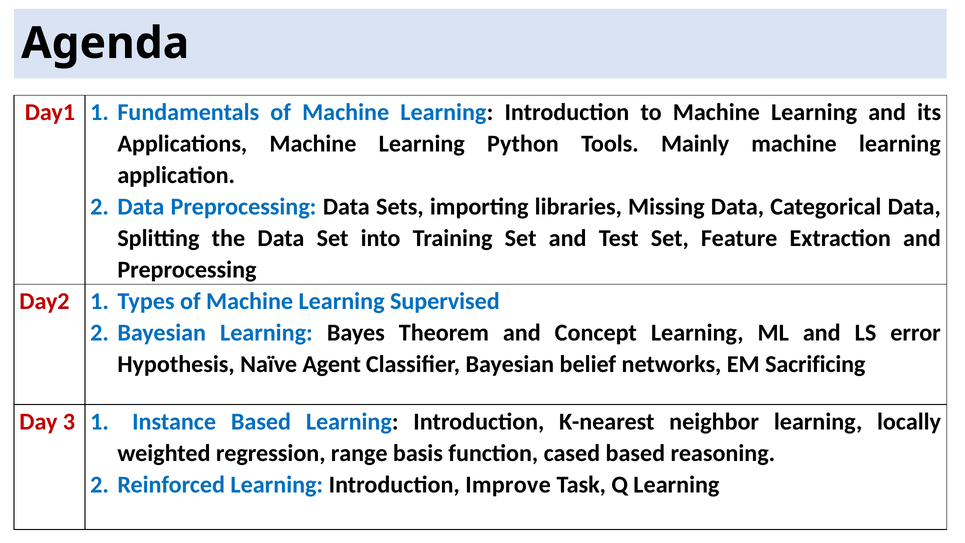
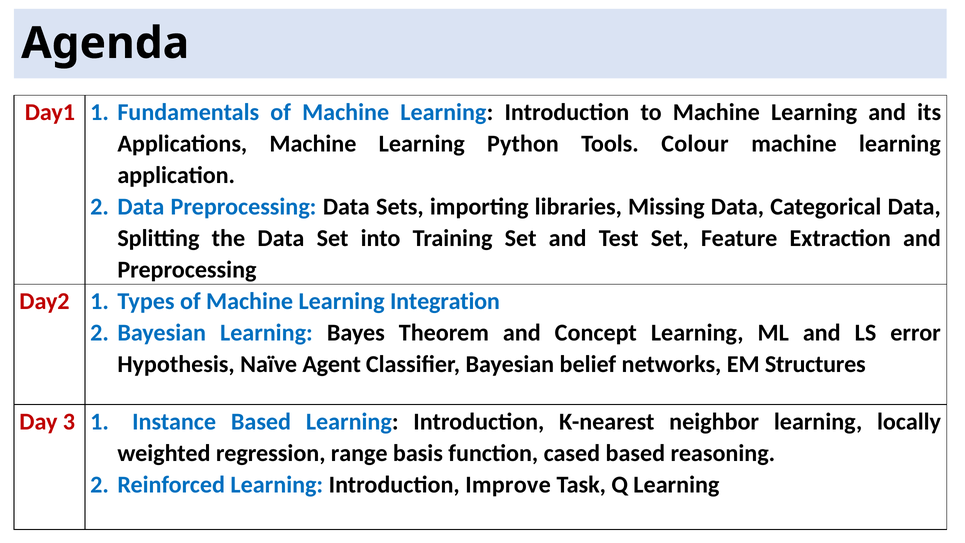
Mainly: Mainly -> Colour
Supervised: Supervised -> Integration
Sacrificing: Sacrificing -> Structures
